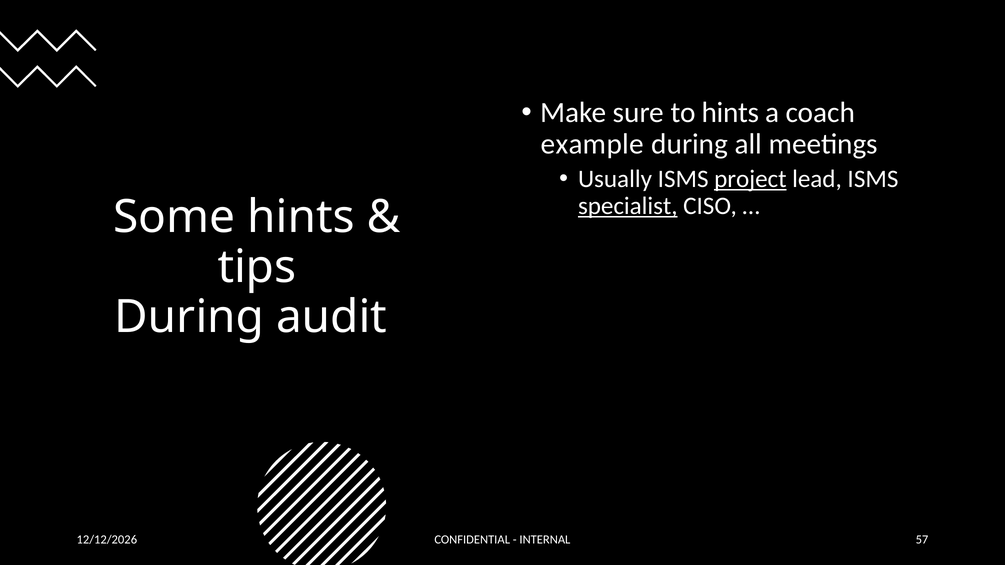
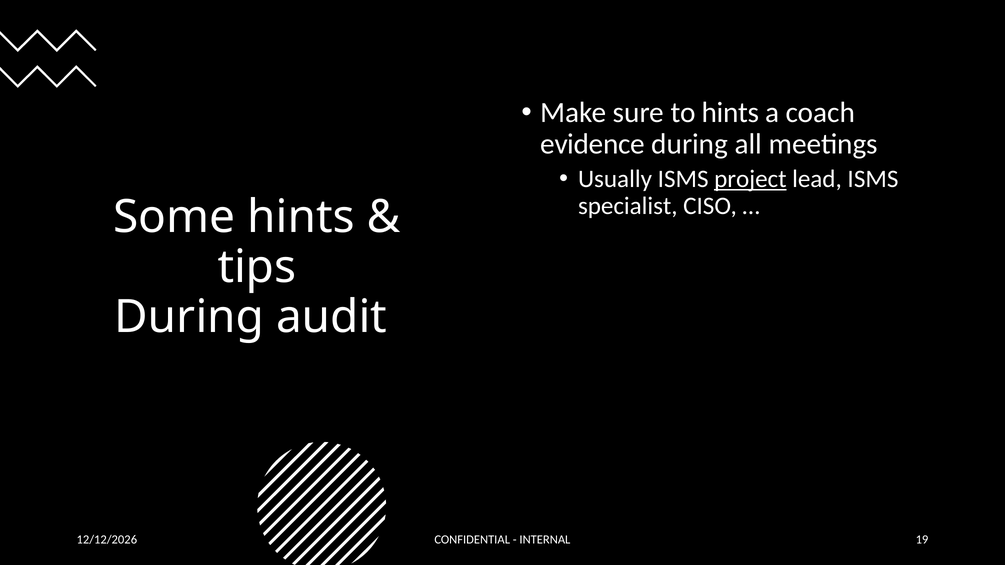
example: example -> evidence
specialist underline: present -> none
57: 57 -> 19
